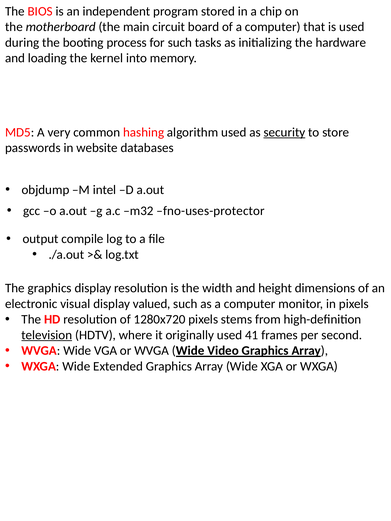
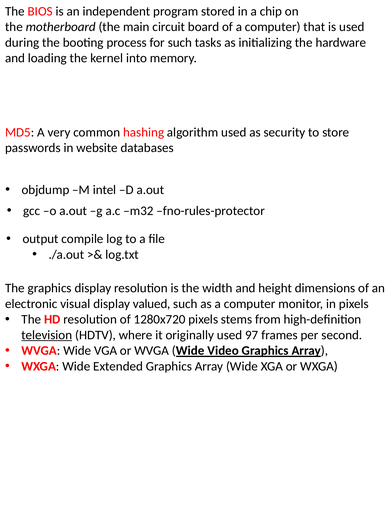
security underline: present -> none
fno-uses-protector: fno-uses-protector -> fno-rules-protector
41: 41 -> 97
